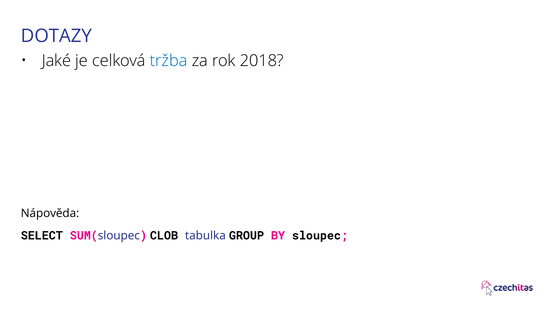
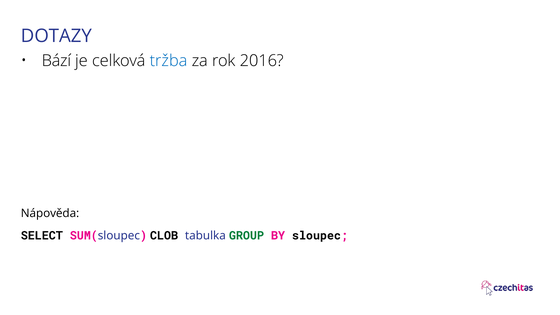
Jaké: Jaké -> Bází
2018: 2018 -> 2016
GROUP colour: black -> green
